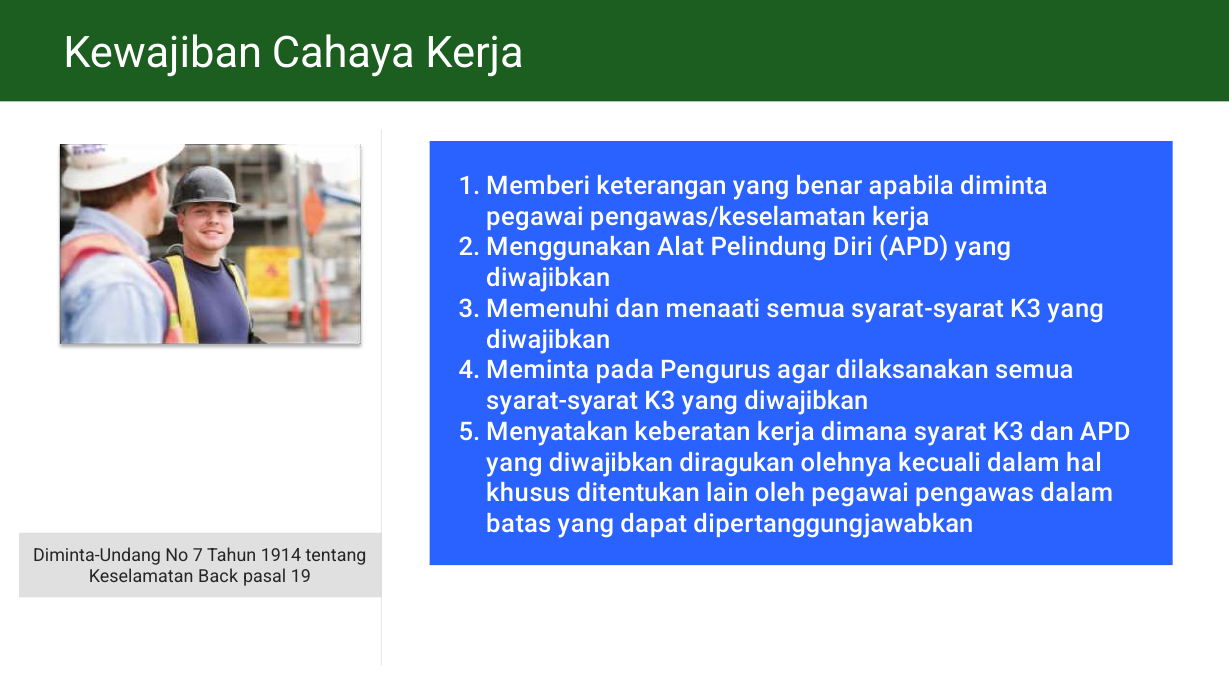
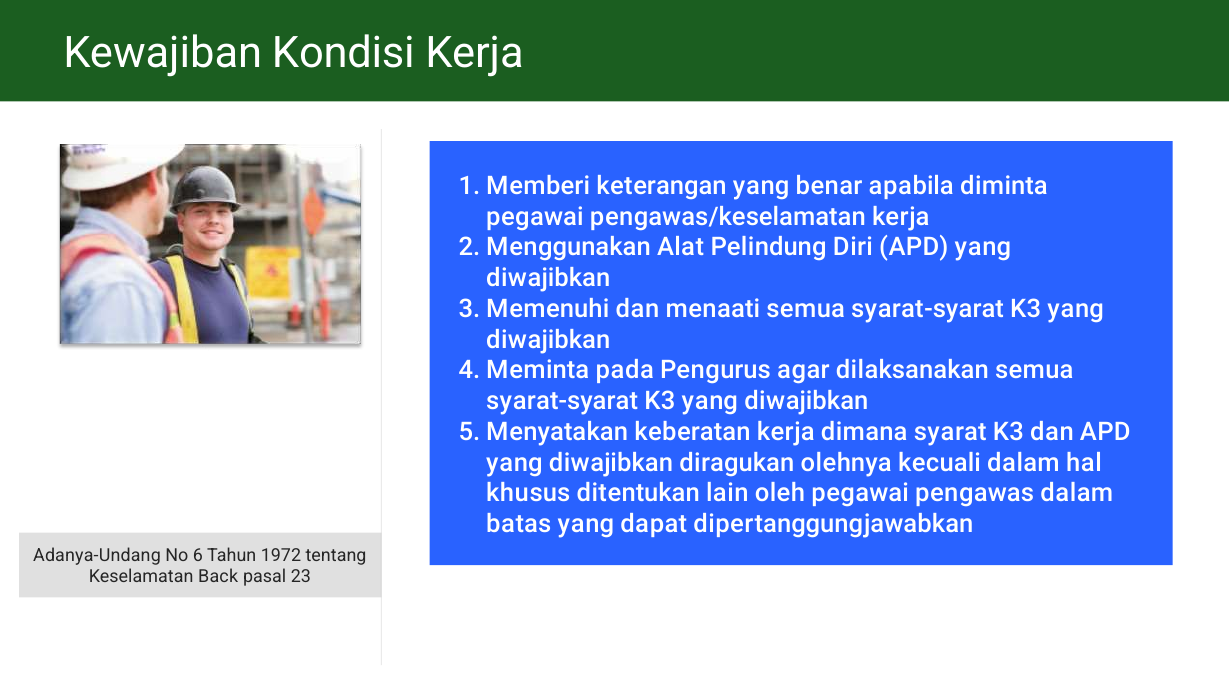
Cahaya: Cahaya -> Kondisi
Diminta-Undang: Diminta-Undang -> Adanya-Undang
7: 7 -> 6
1914: 1914 -> 1972
19: 19 -> 23
